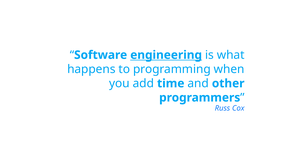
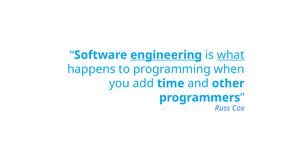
what underline: none -> present
